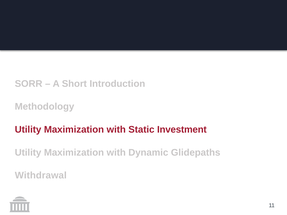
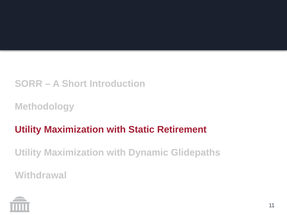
Investment: Investment -> Retirement
